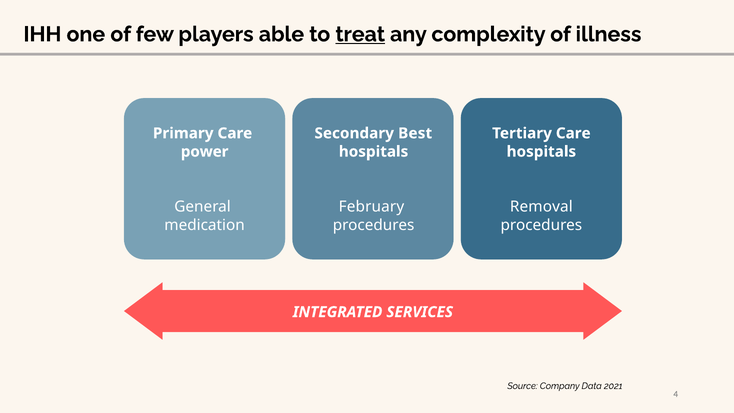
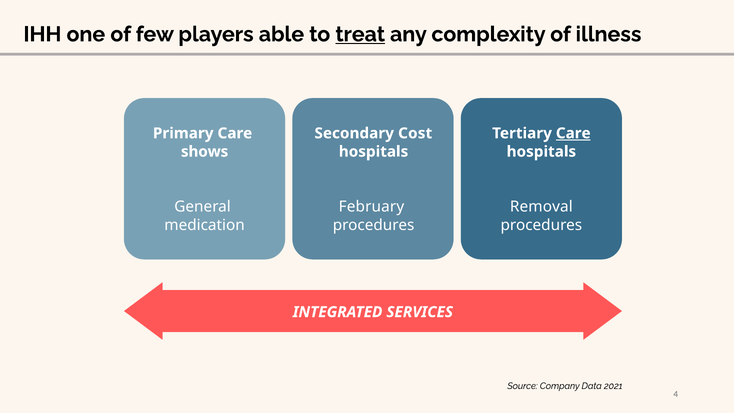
Best: Best -> Cost
Care at (573, 133) underline: none -> present
power: power -> shows
